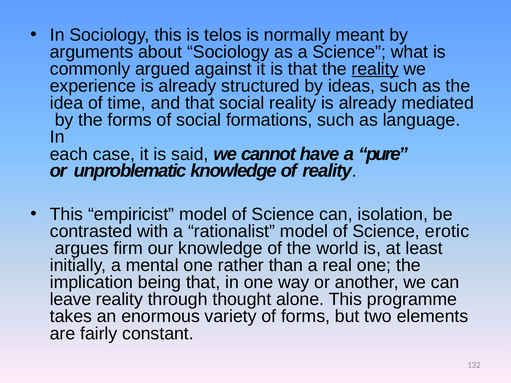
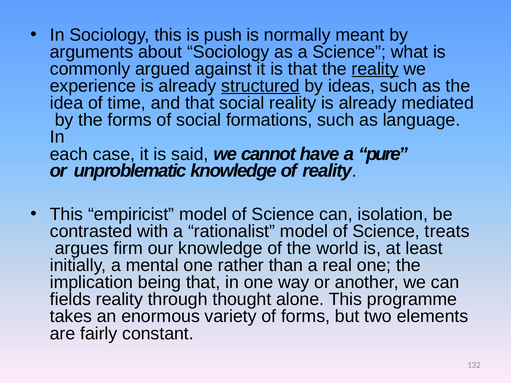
telos: telos -> push
structured underline: none -> present
erotic: erotic -> treats
leave: leave -> fields
